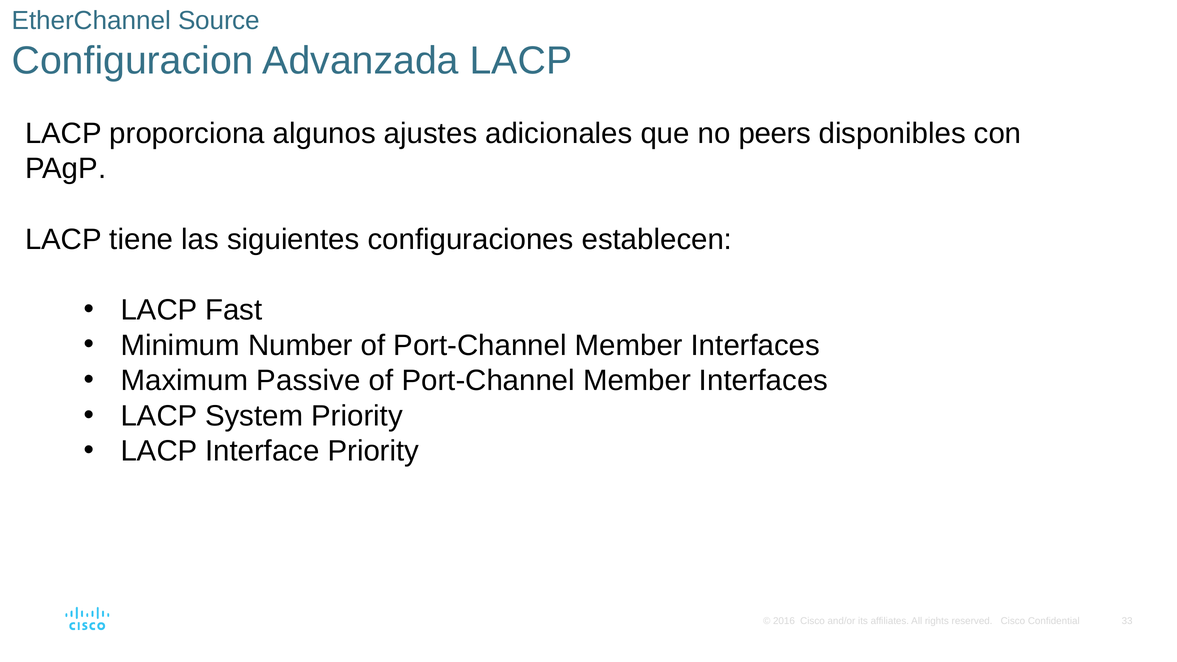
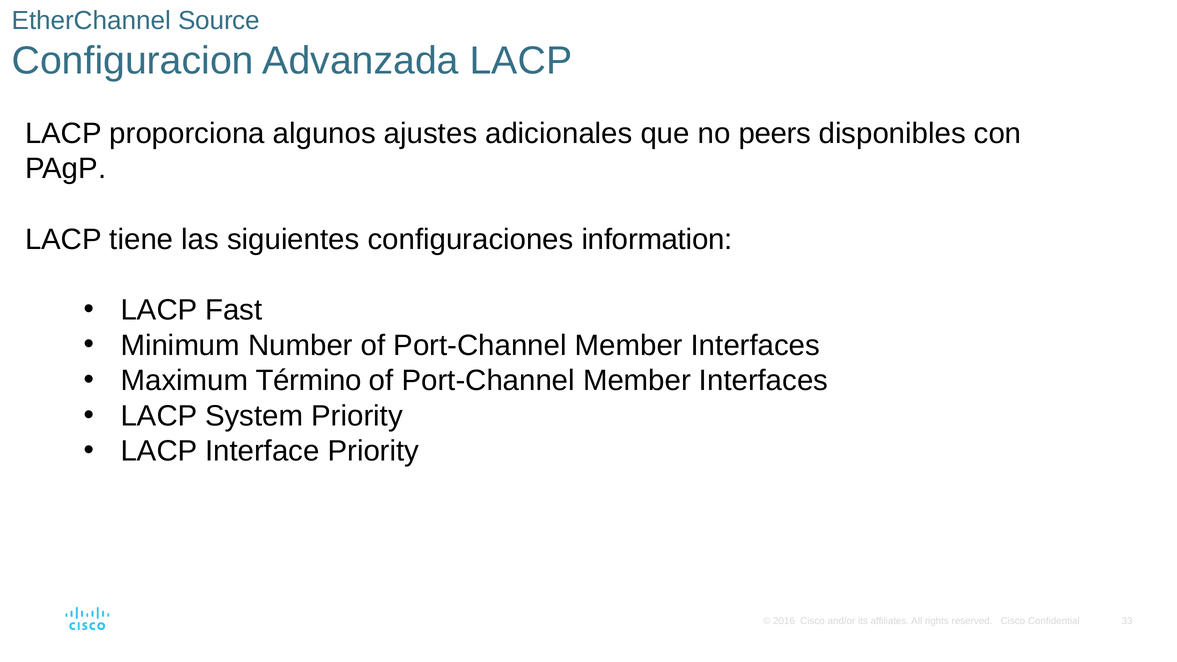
establecen: establecen -> information
Passive: Passive -> Término
